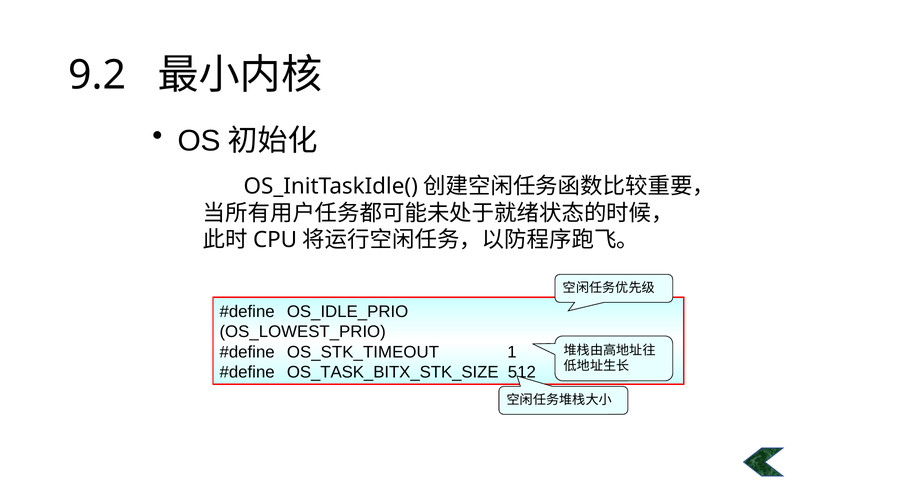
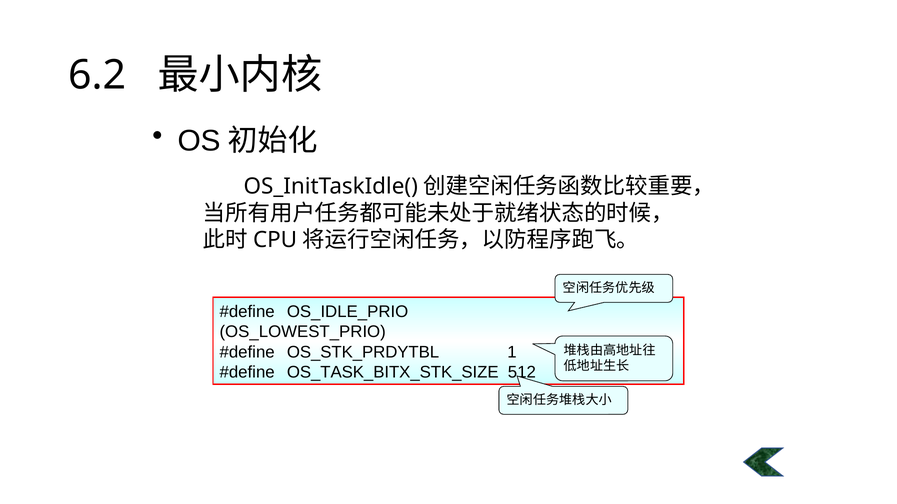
9.2: 9.2 -> 6.2
OS_STK_TIMEOUT: OS_STK_TIMEOUT -> OS_STK_PRDYTBL
